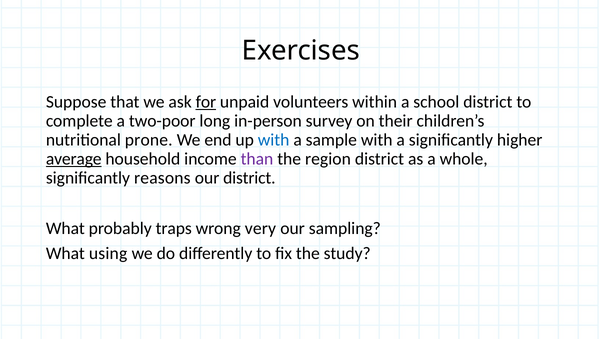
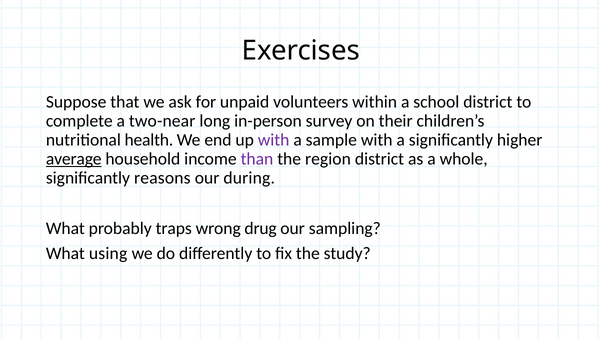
for underline: present -> none
two-poor: two-poor -> two-near
prone: prone -> health
with at (274, 140) colour: blue -> purple
our district: district -> during
very: very -> drug
